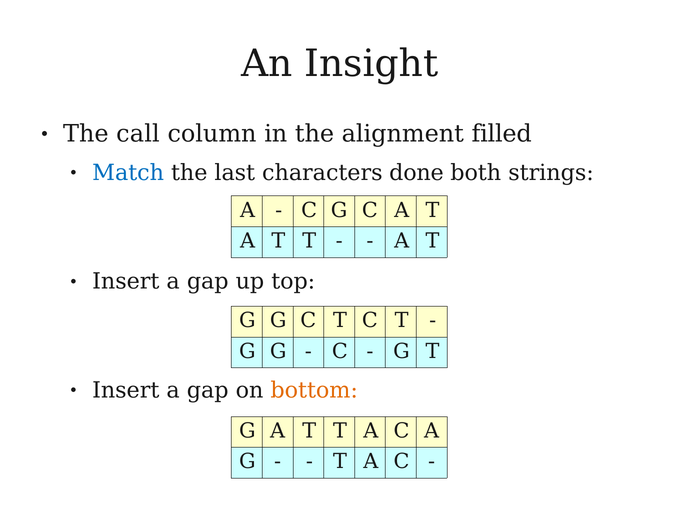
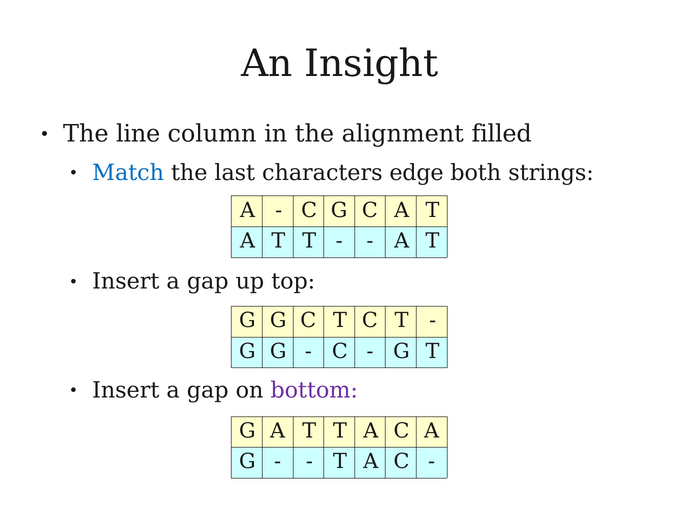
call: call -> line
done: done -> edge
bottom colour: orange -> purple
